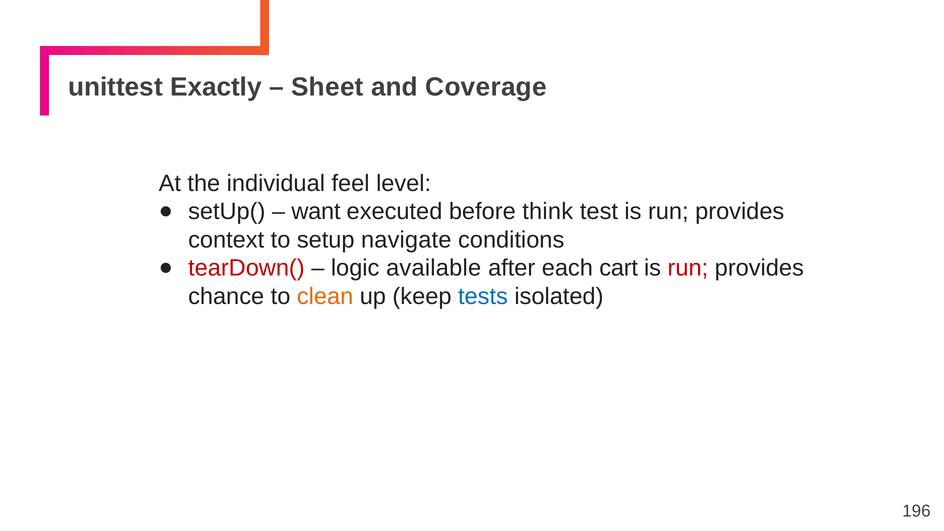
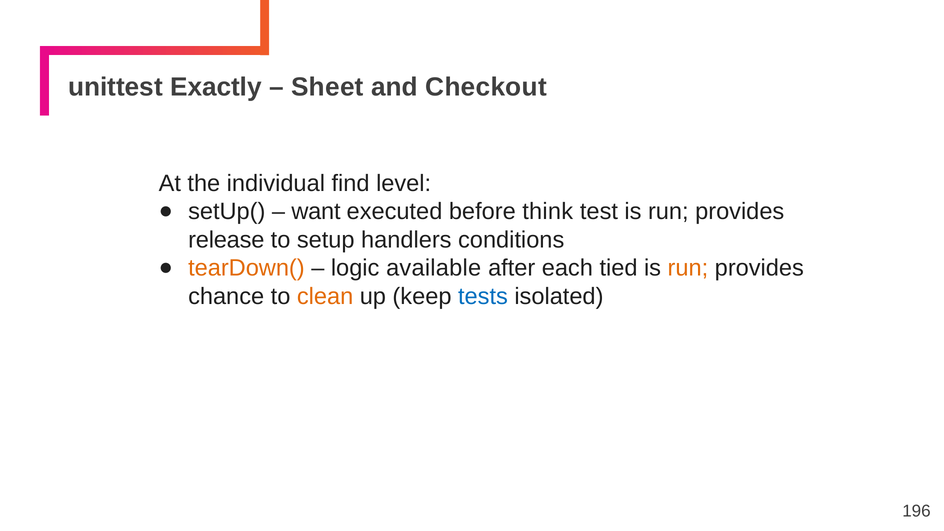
Coverage: Coverage -> Checkout
feel: feel -> find
context: context -> release
navigate: navigate -> handlers
tearDown( colour: red -> orange
cart: cart -> tied
run at (688, 268) colour: red -> orange
